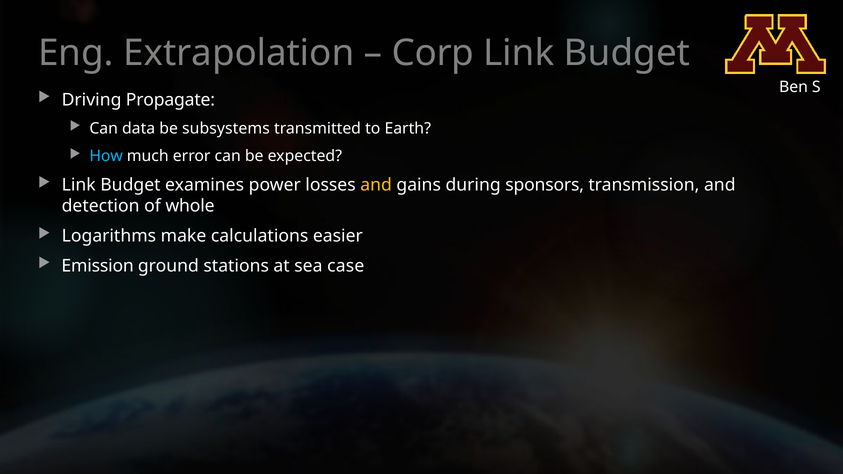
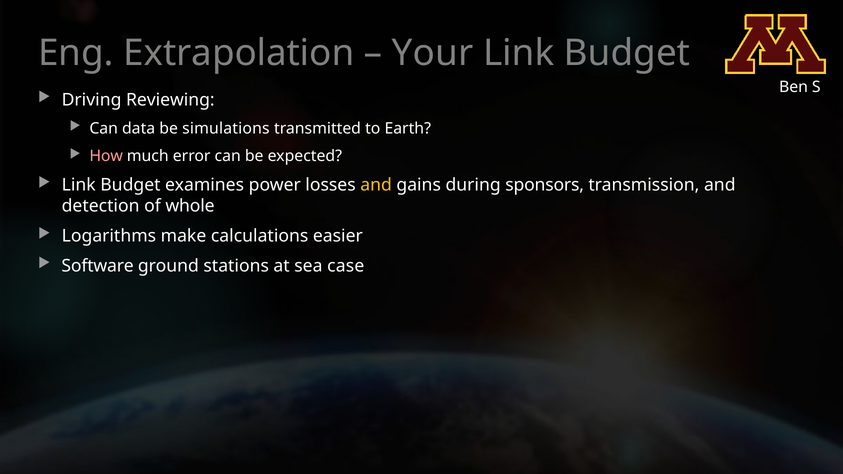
Corp: Corp -> Your
Propagate: Propagate -> Reviewing
subsystems: subsystems -> simulations
How colour: light blue -> pink
Emission: Emission -> Software
